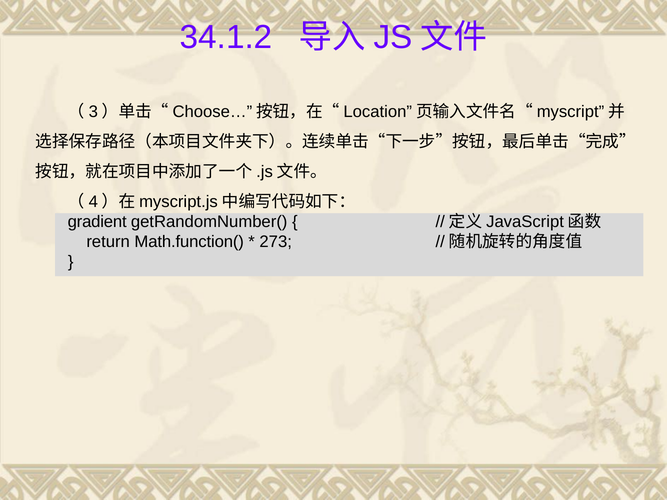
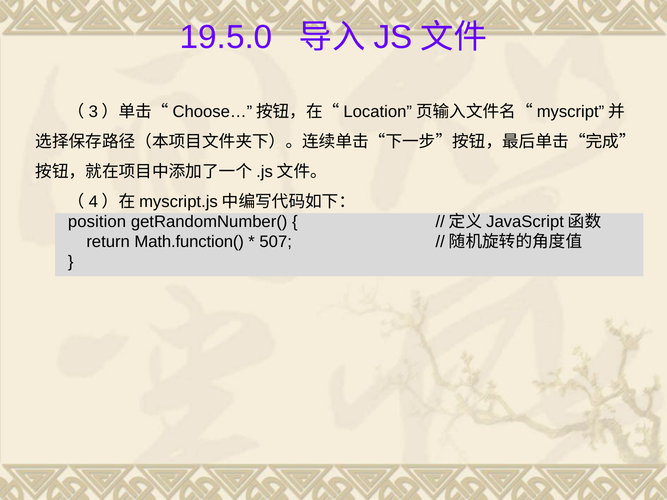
34.1.2: 34.1.2 -> 19.5.0
gradient: gradient -> position
273: 273 -> 507
